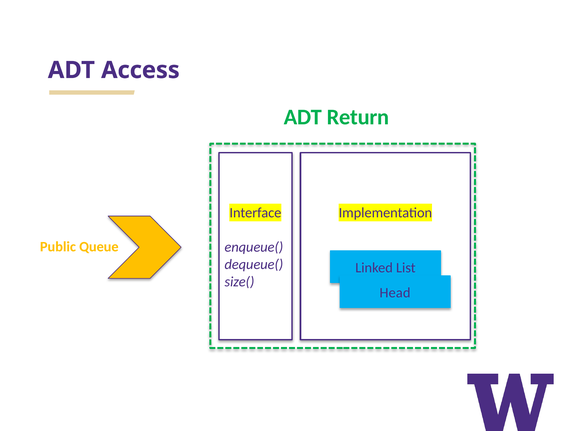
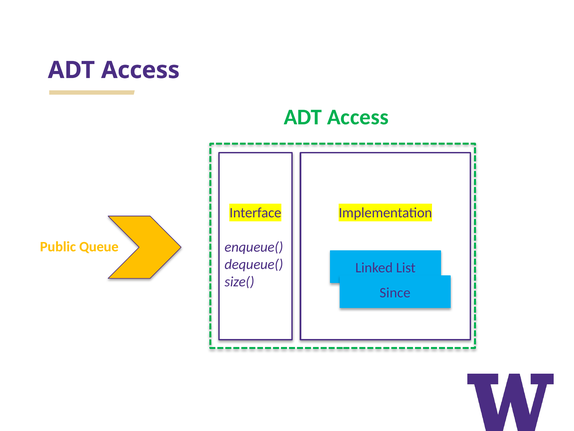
Return at (358, 117): Return -> Access
Head: Head -> Since
